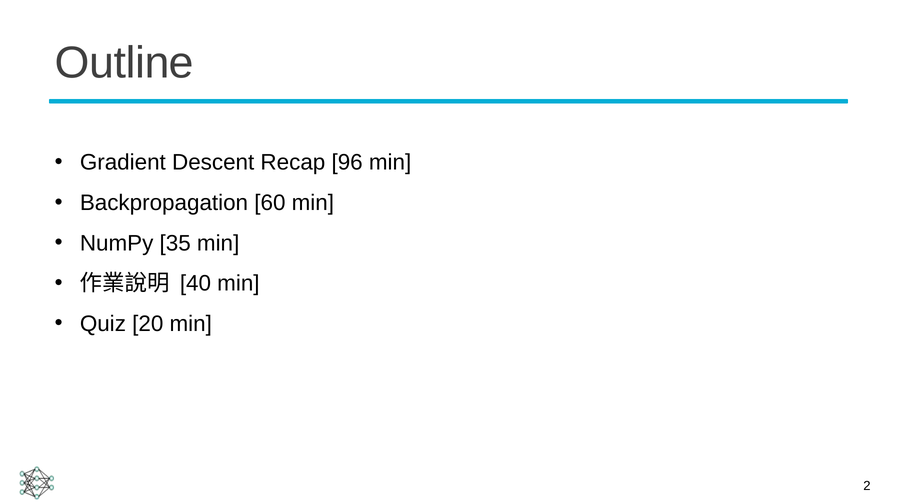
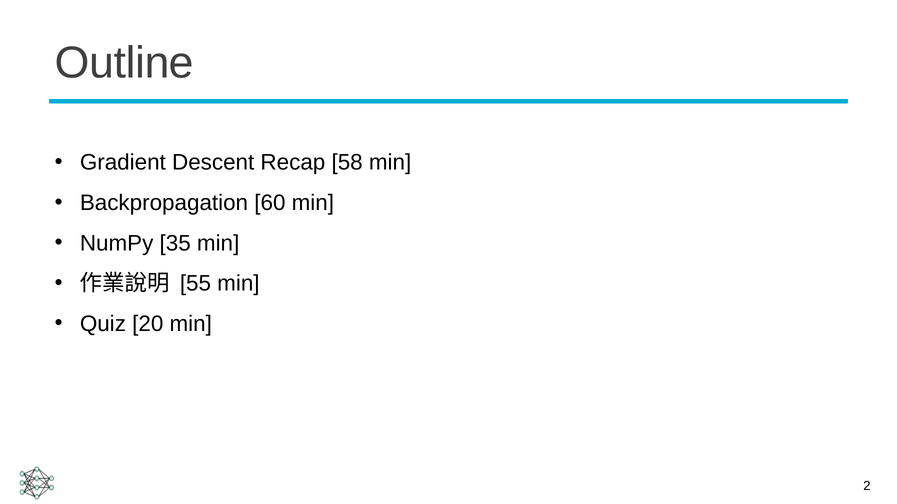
96: 96 -> 58
40: 40 -> 55
